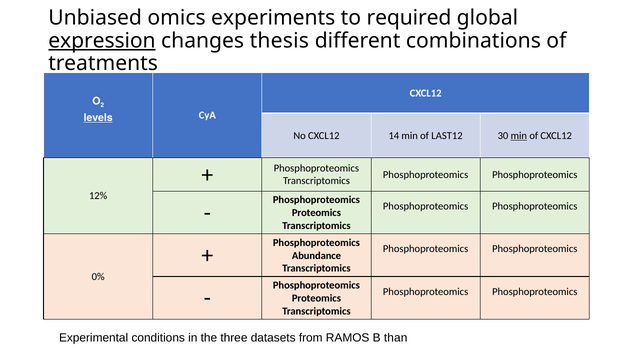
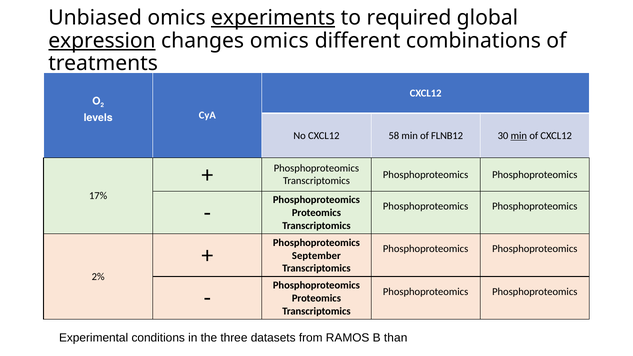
experiments underline: none -> present
changes thesis: thesis -> omics
levels underline: present -> none
14: 14 -> 58
LAST12: LAST12 -> FLNB12
12%: 12% -> 17%
Abundance: Abundance -> September
0%: 0% -> 2%
